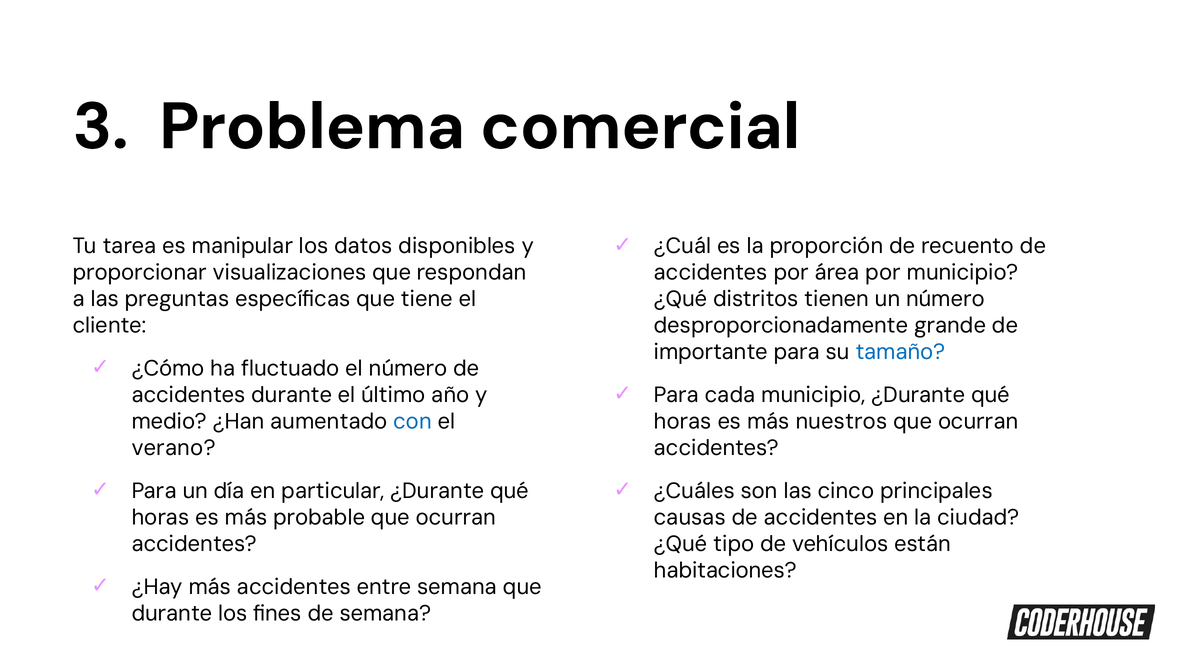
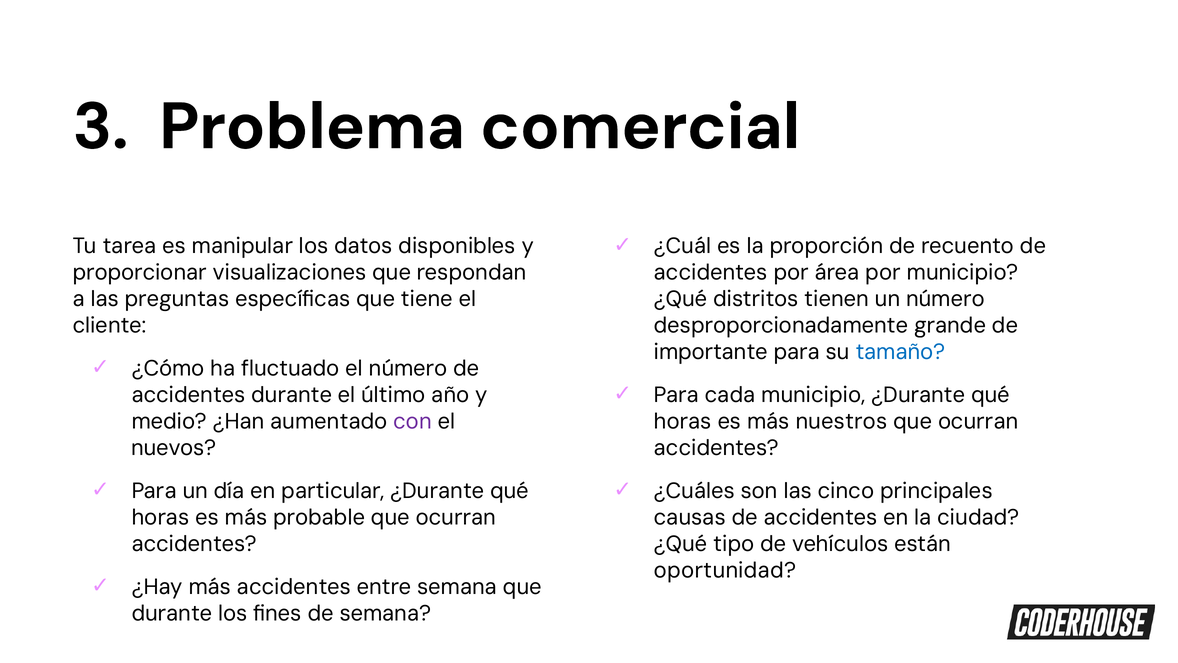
con colour: blue -> purple
verano: verano -> nuevos
habitaciones: habitaciones -> oportunidad
